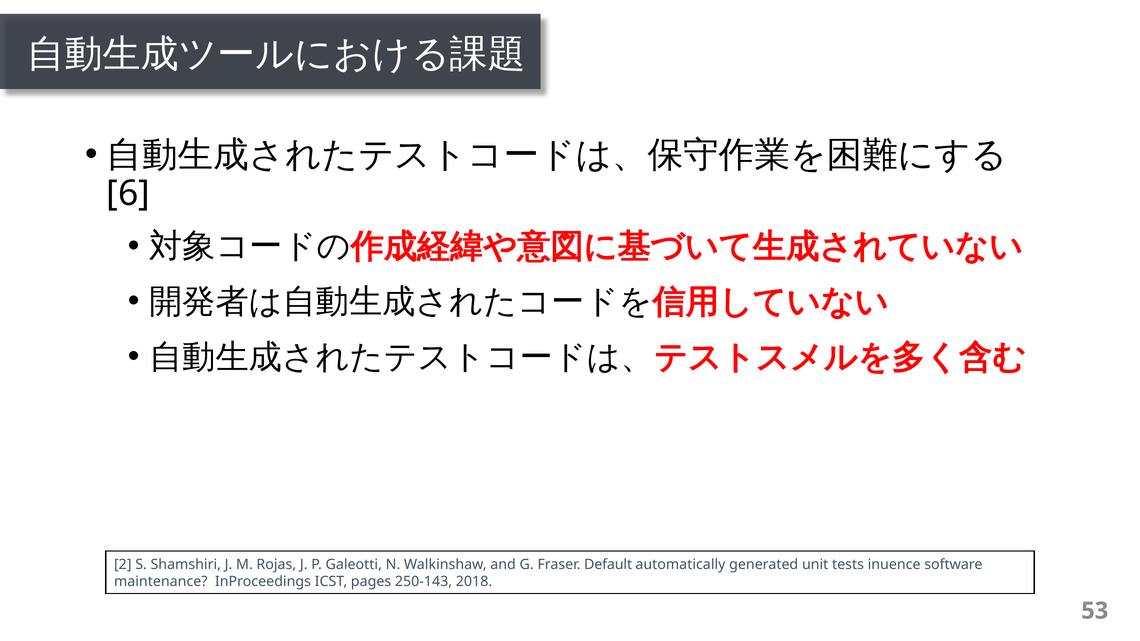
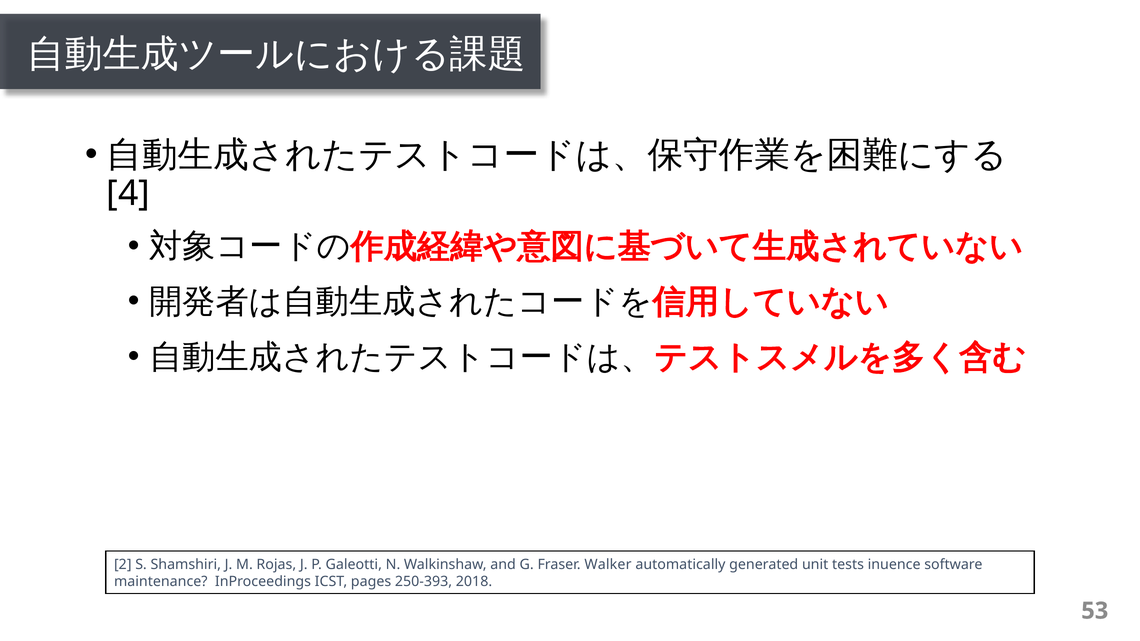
6: 6 -> 4
Default: Default -> Walker
250-143: 250-143 -> 250-393
